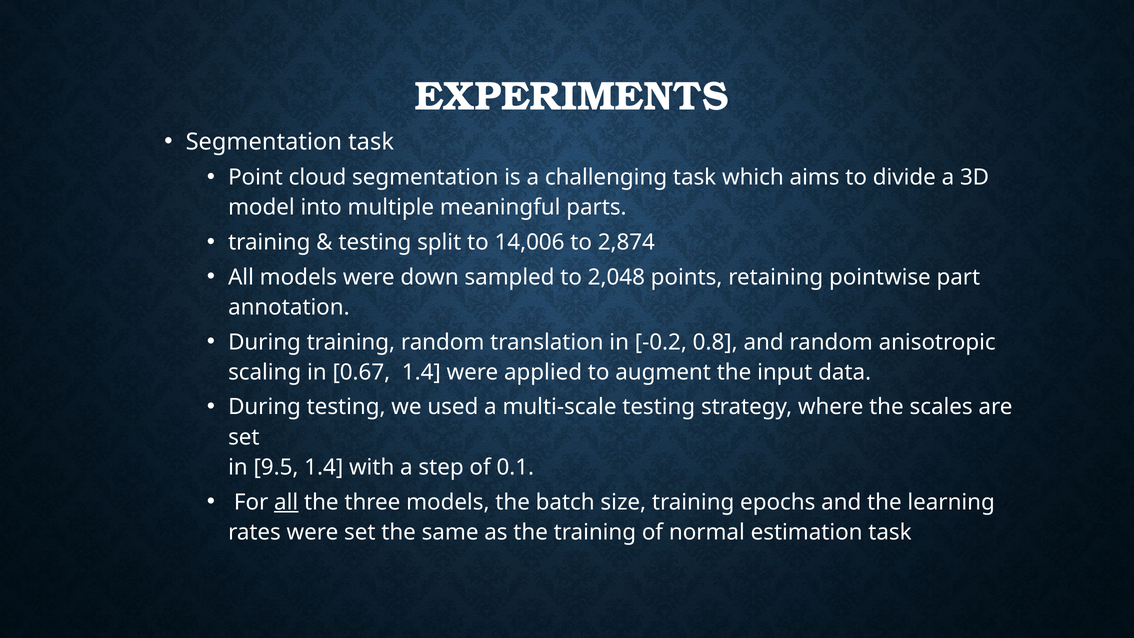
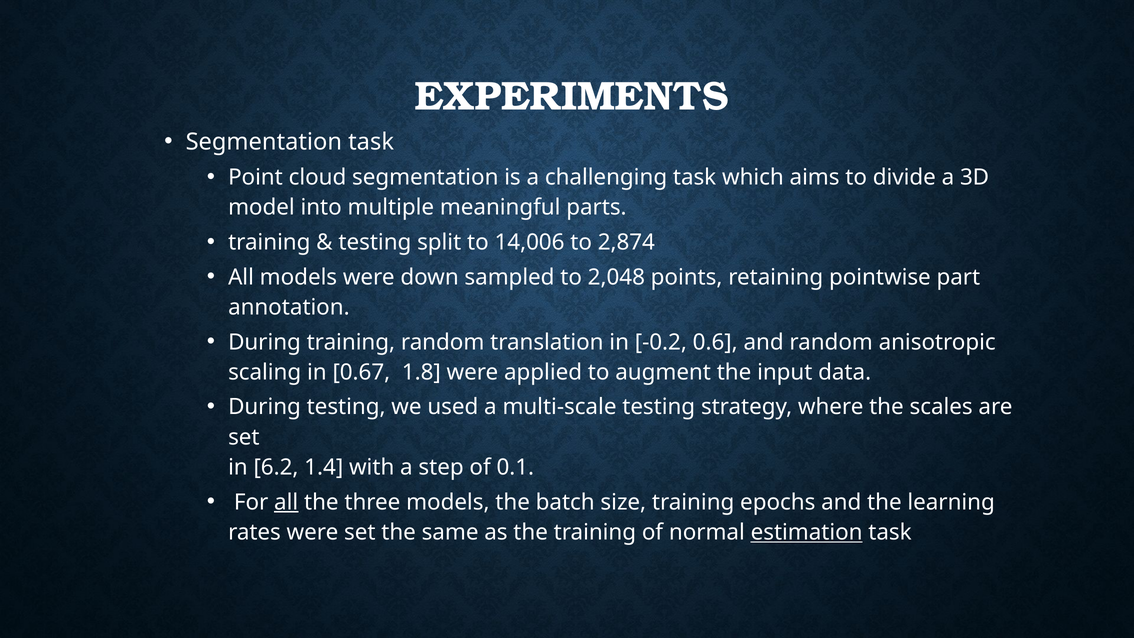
0.8: 0.8 -> 0.6
0.67 1.4: 1.4 -> 1.8
9.5: 9.5 -> 6.2
estimation underline: none -> present
